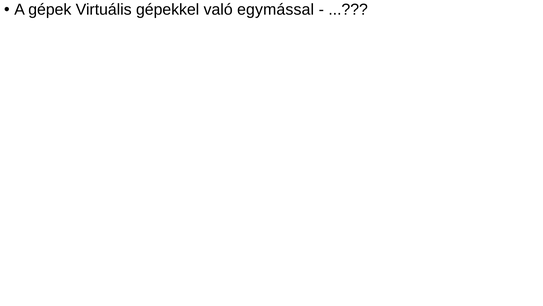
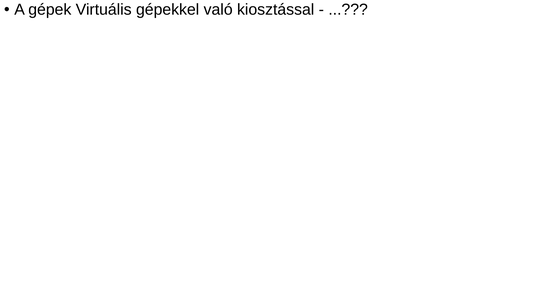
egymással: egymással -> kiosztással
